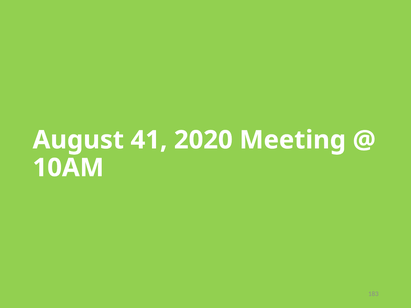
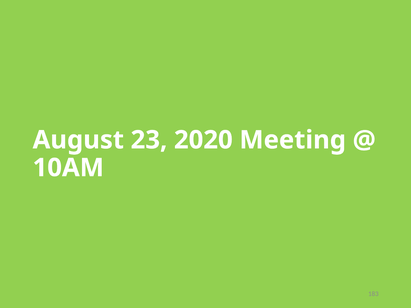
41: 41 -> 23
